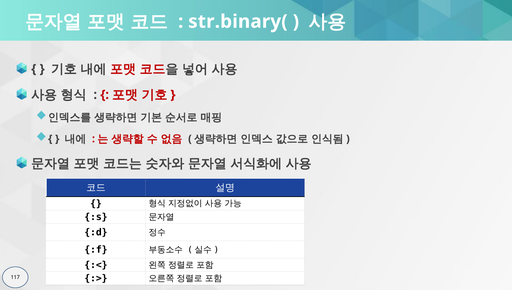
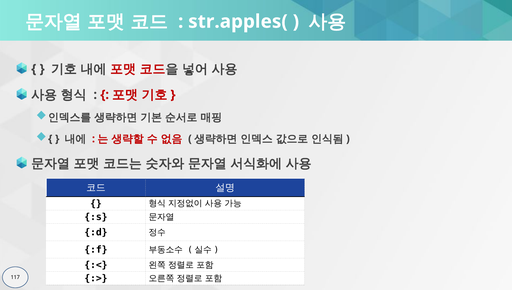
str.binary(: str.binary( -> str.apples(
